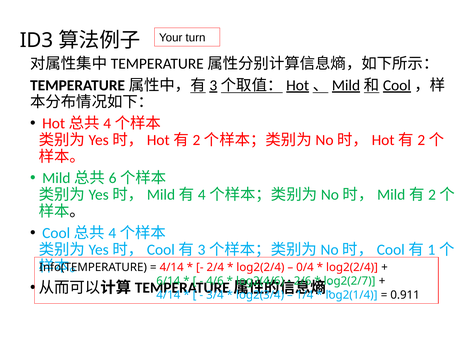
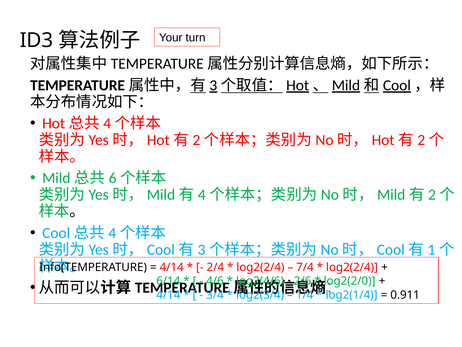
0/4: 0/4 -> 7/4
log2(2/7: log2(2/7 -> log2(2/0
